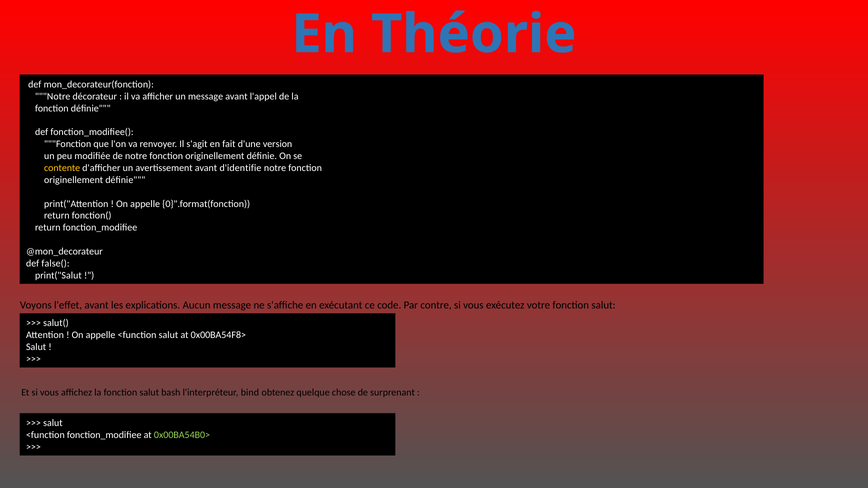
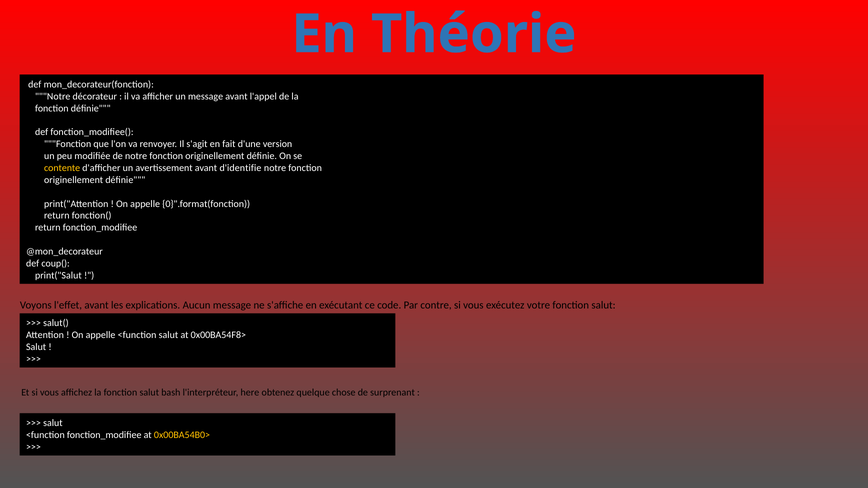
false(: false( -> coup(
bind: bind -> here
0x00BA54B0> colour: light green -> yellow
